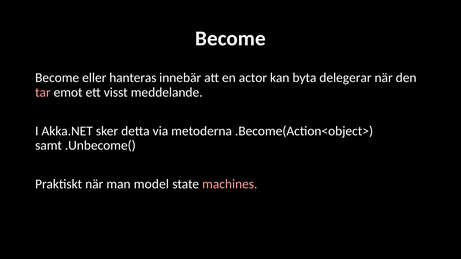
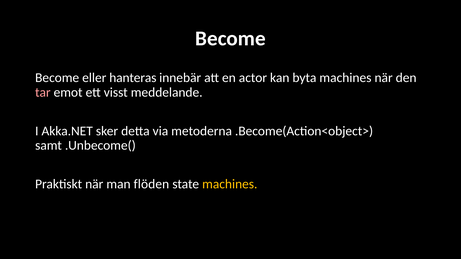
byta delegerar: delegerar -> machines
model: model -> flöden
machines at (230, 184) colour: pink -> yellow
